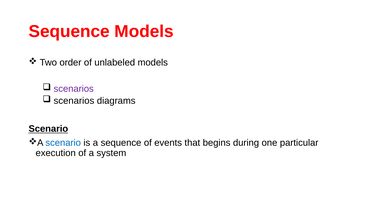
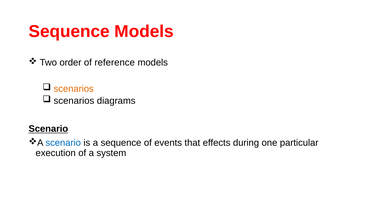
unlabeled: unlabeled -> reference
scenarios at (74, 89) colour: purple -> orange
begins: begins -> effects
